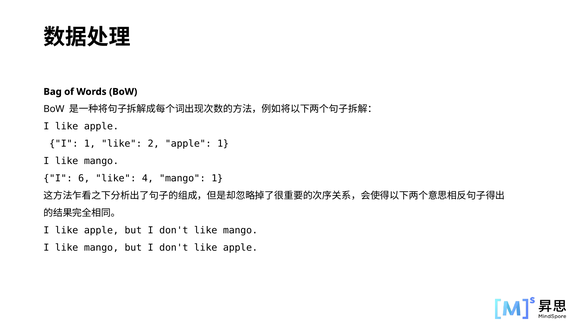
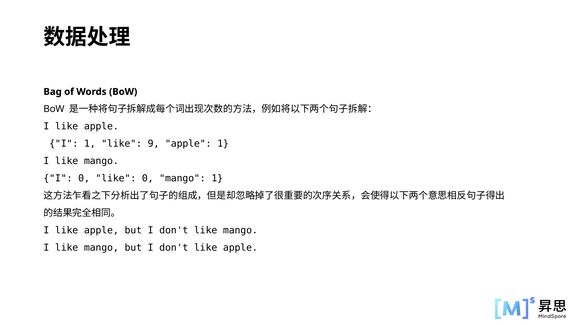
2: 2 -> 9
I 6: 6 -> 0
like 4: 4 -> 0
